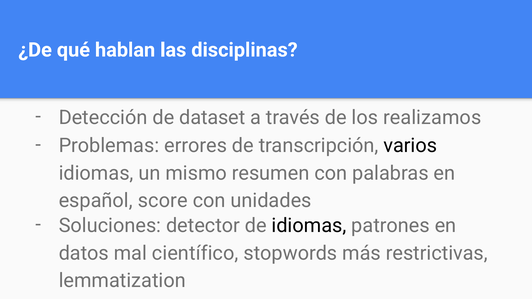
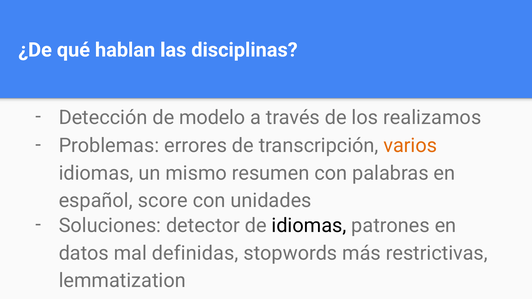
dataset: dataset -> modelo
varios colour: black -> orange
científico: científico -> definidas
